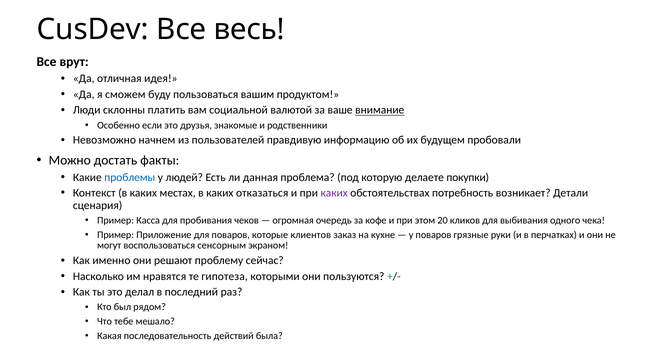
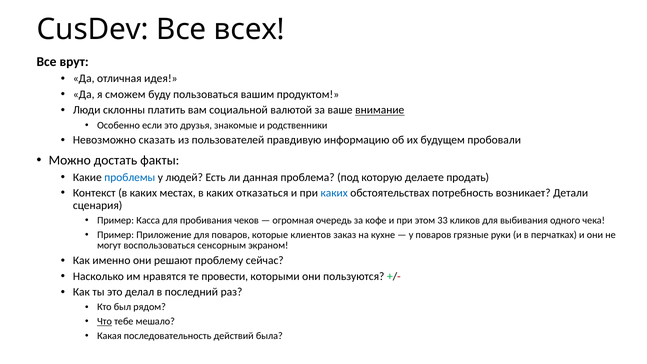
весь: весь -> всех
начнем: начнем -> сказать
покупки: покупки -> продать
каких at (334, 193) colour: purple -> blue
20: 20 -> 33
гипотеза: гипотеза -> провести
Что underline: none -> present
